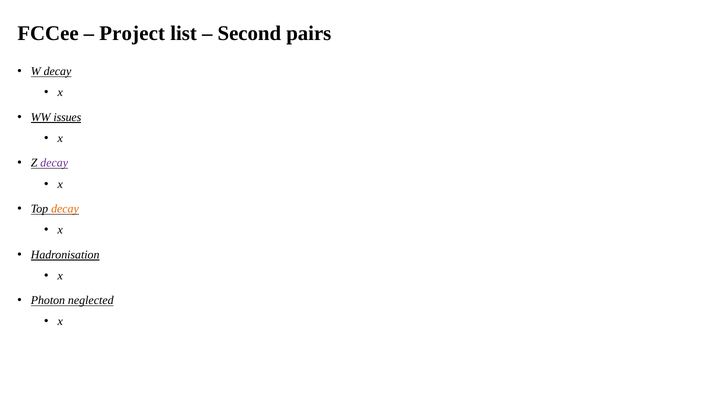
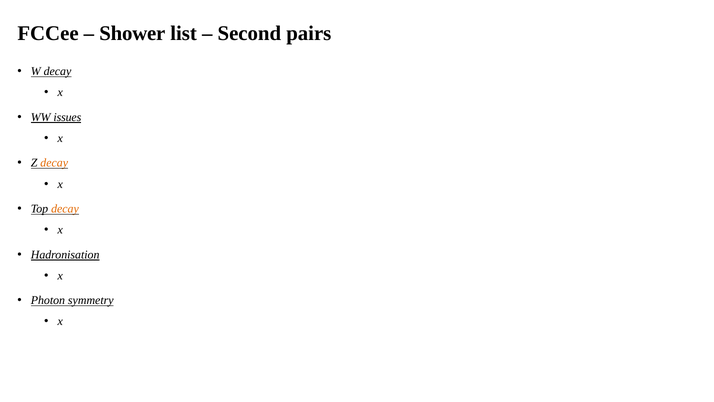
Project: Project -> Shower
decay at (54, 163) colour: purple -> orange
neglected: neglected -> symmetry
